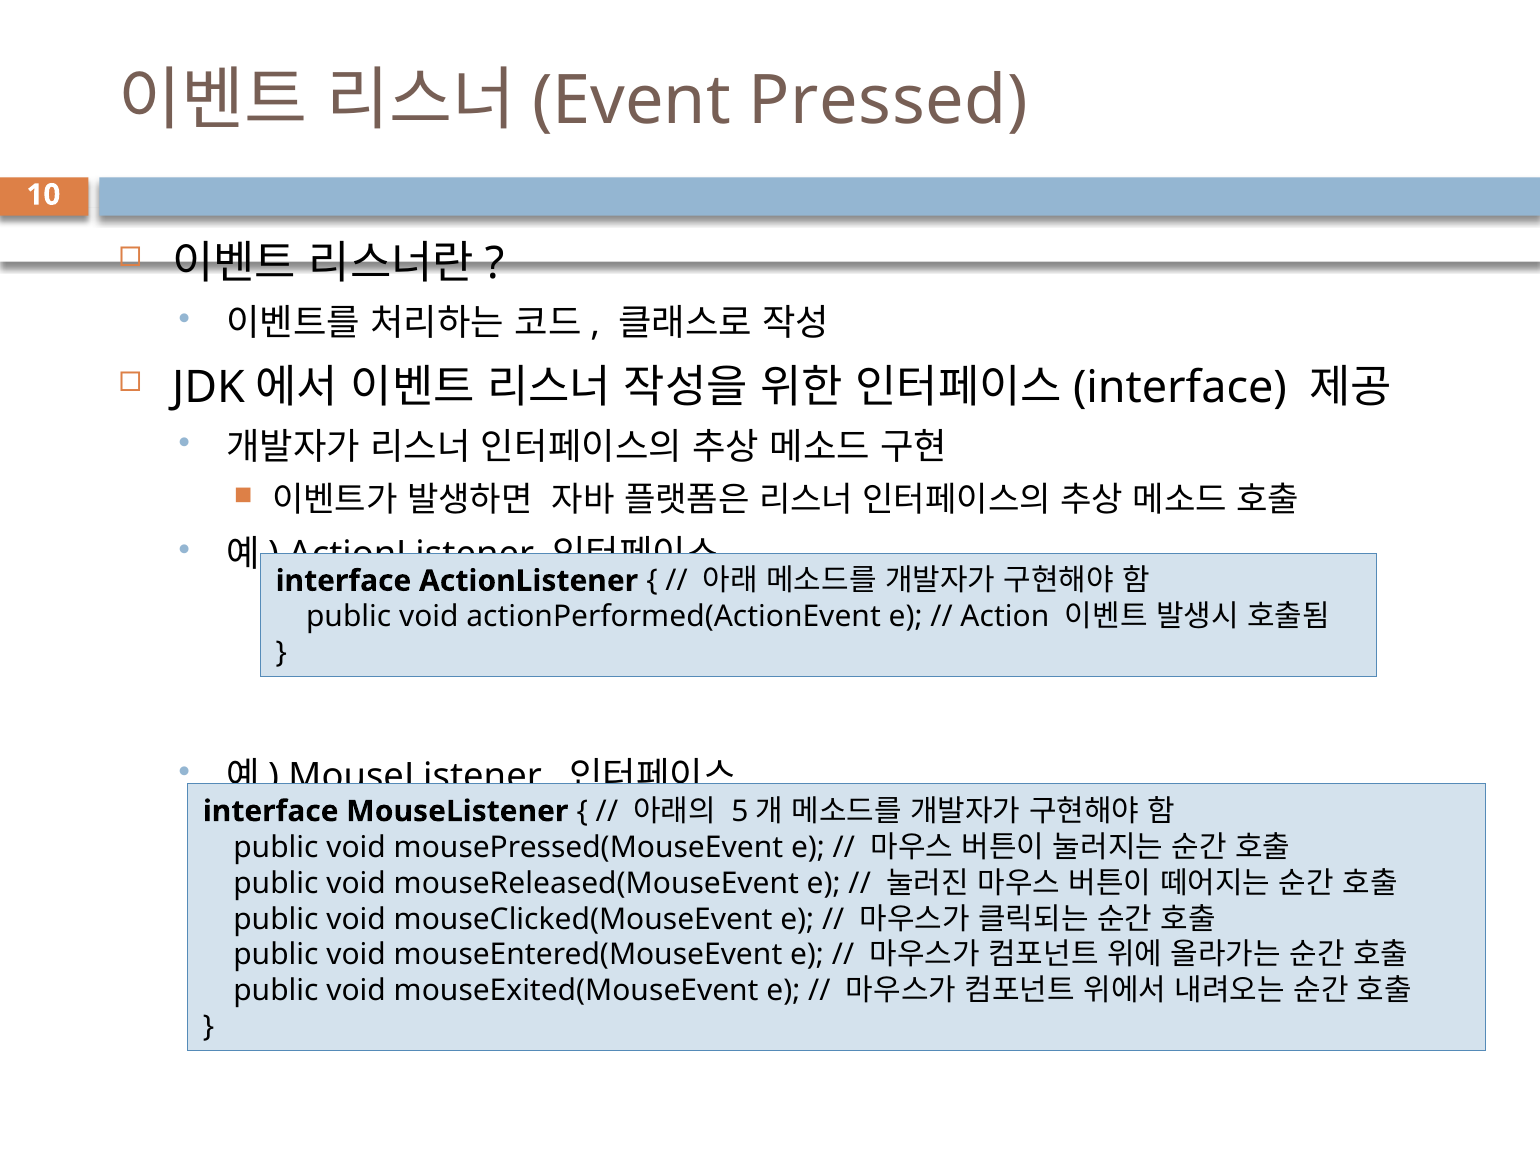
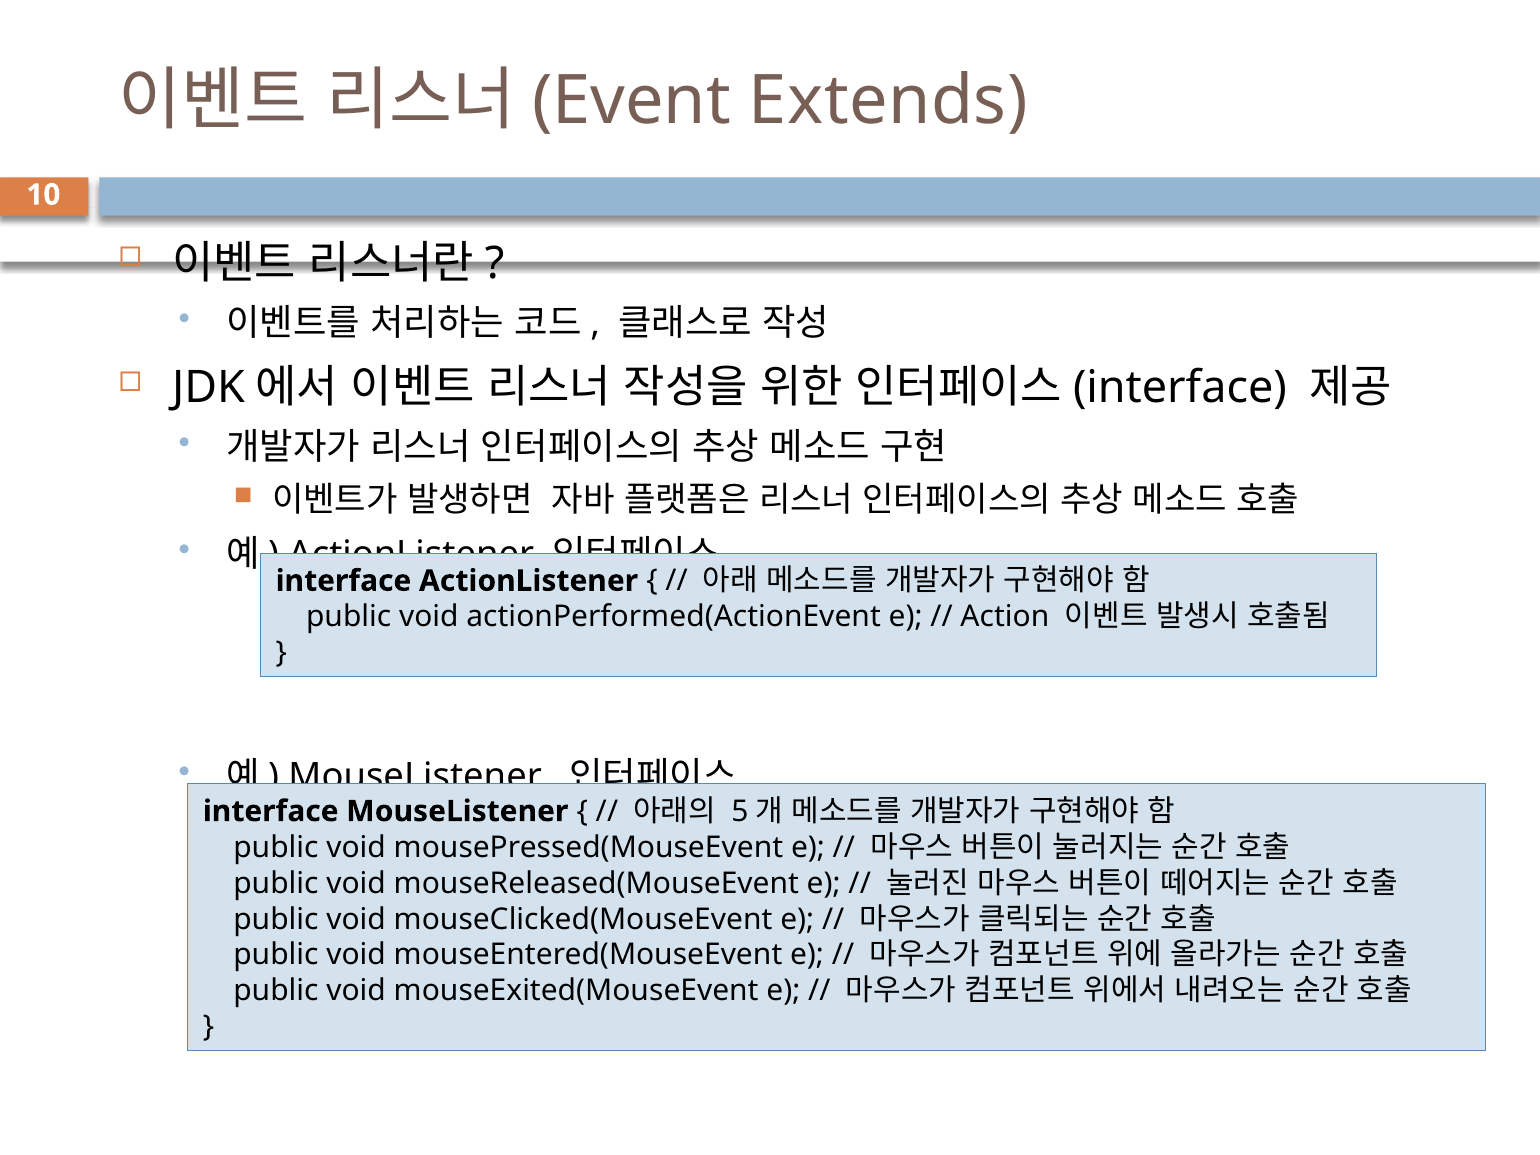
Pressed: Pressed -> Extends
